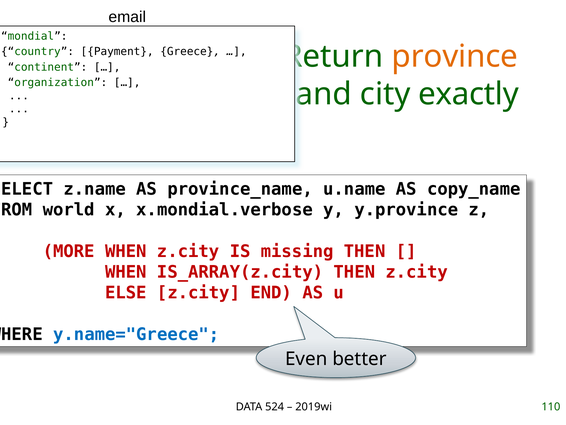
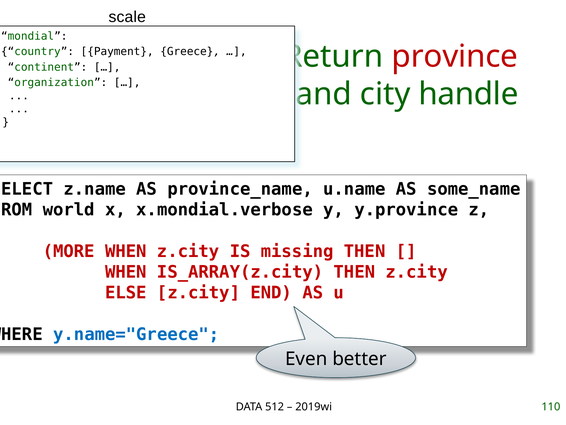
email: email -> scale
province colour: orange -> red
exactly: exactly -> handle
copy_name: copy_name -> some_name
524: 524 -> 512
